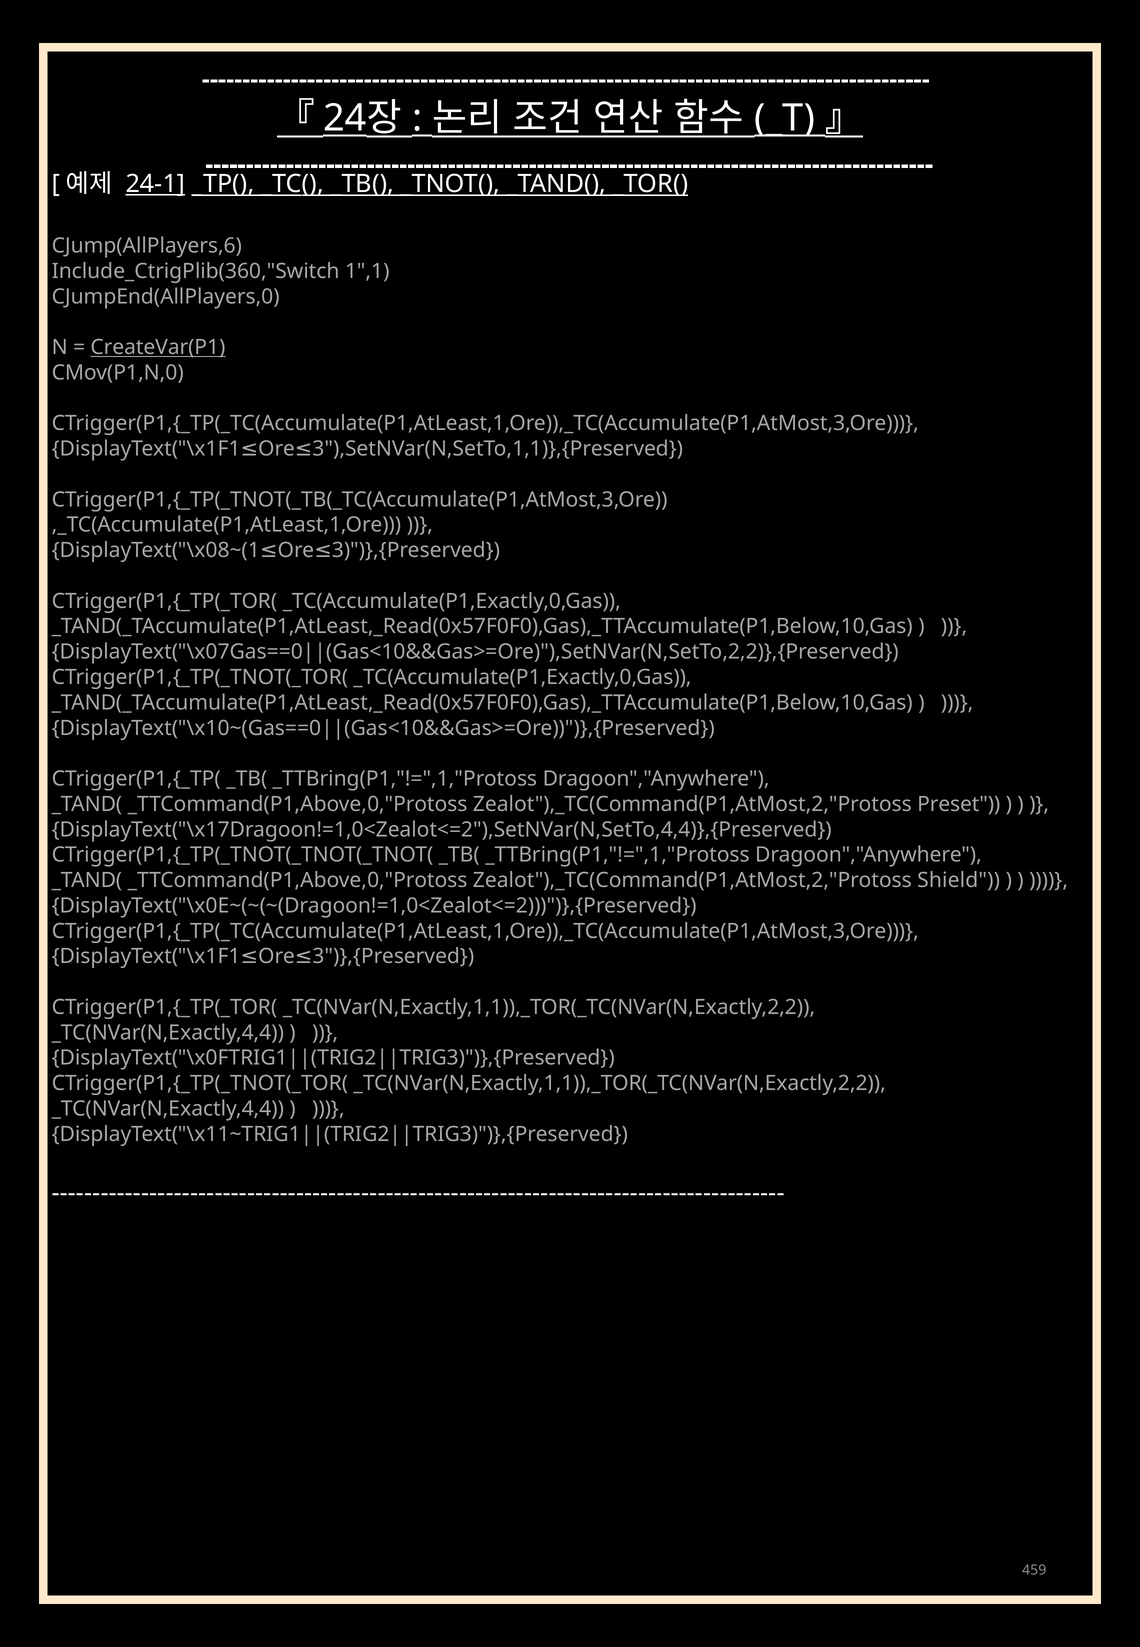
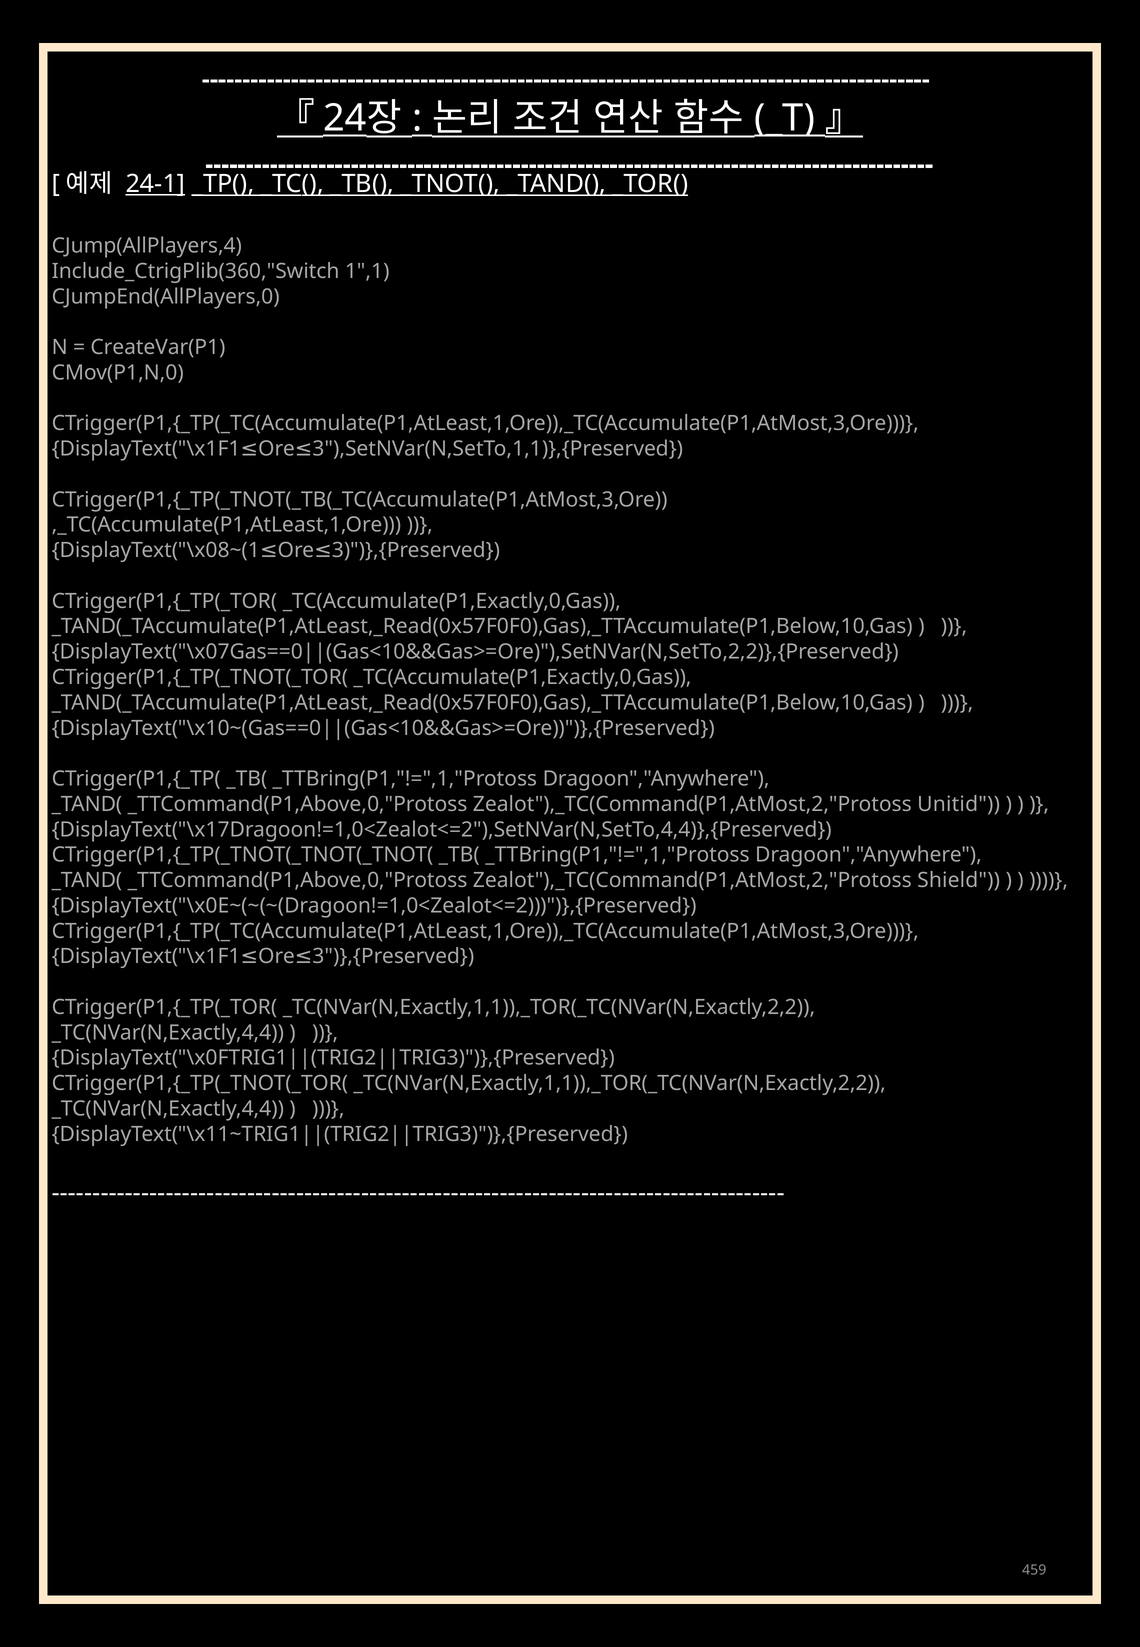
CJump(AllPlayers,6: CJump(AllPlayers,6 -> CJump(AllPlayers,4
CreateVar(P1 underline: present -> none
Preset: Preset -> Unitid
